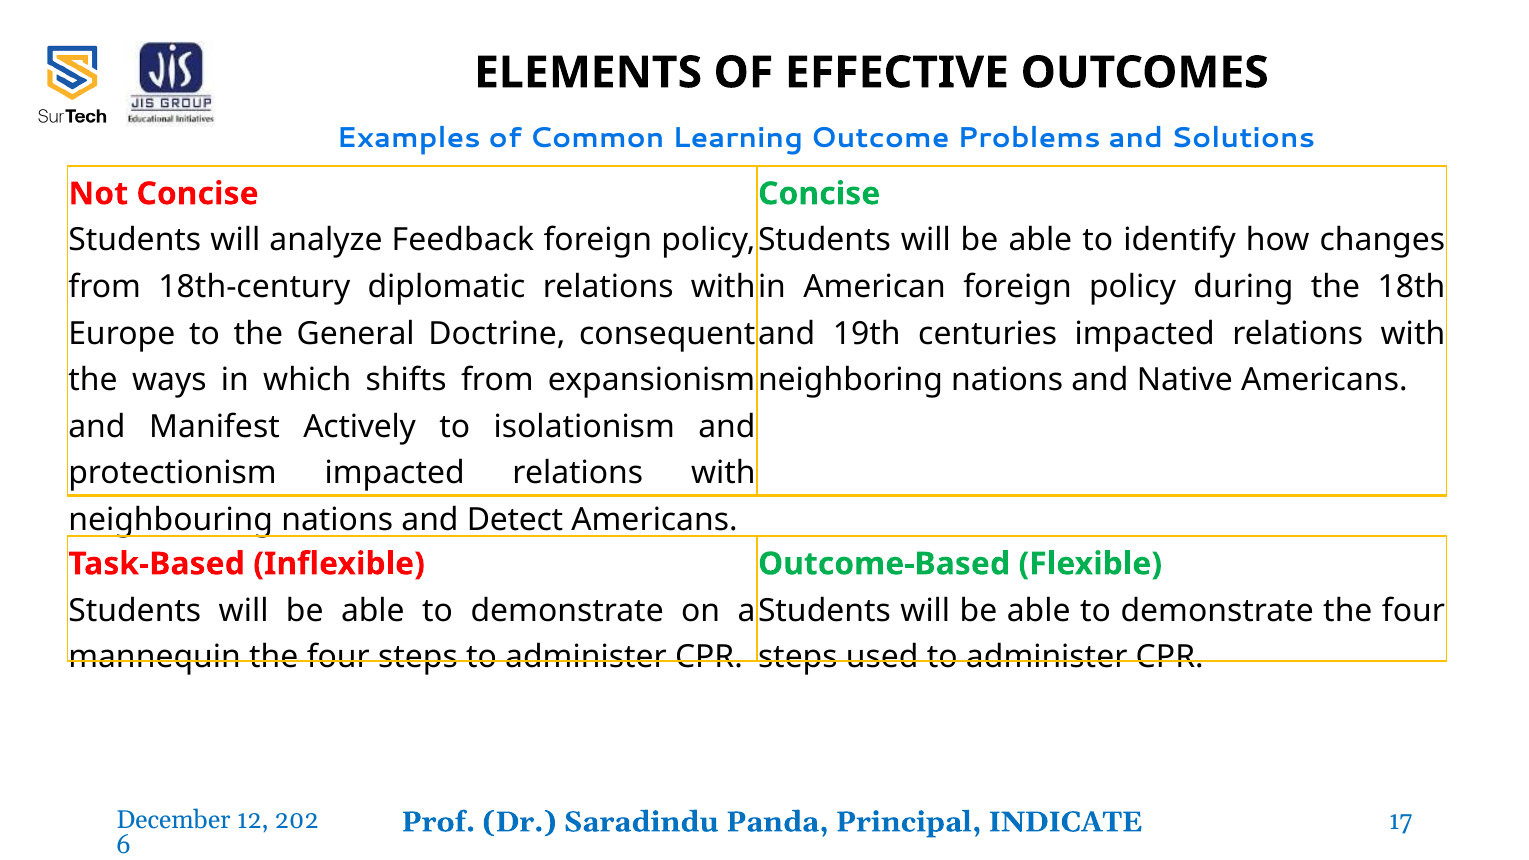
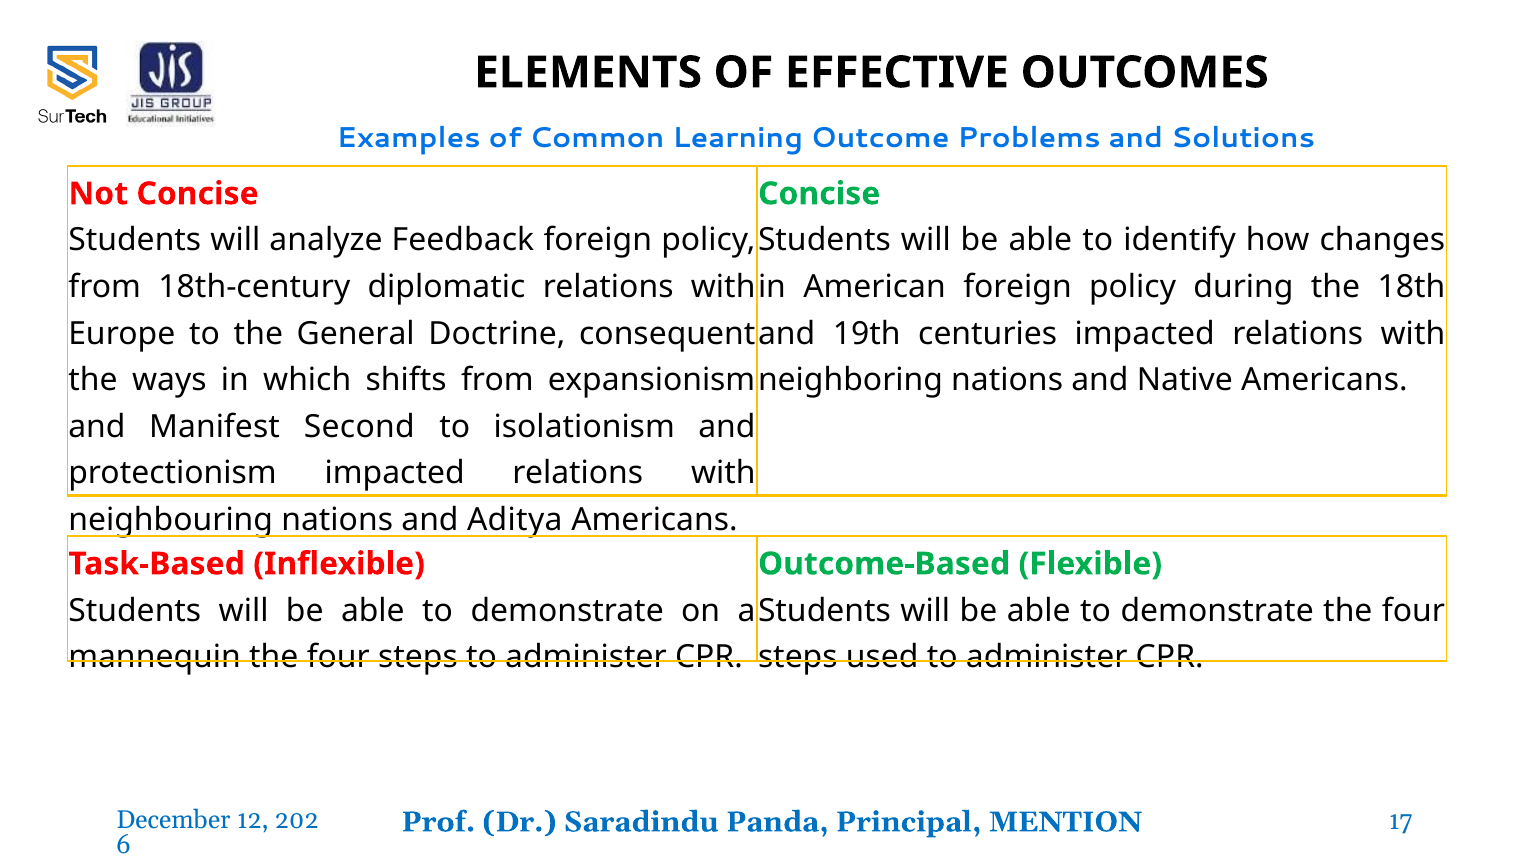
Actively: Actively -> Second
Detect: Detect -> Aditya
INDICATE: INDICATE -> MENTION
